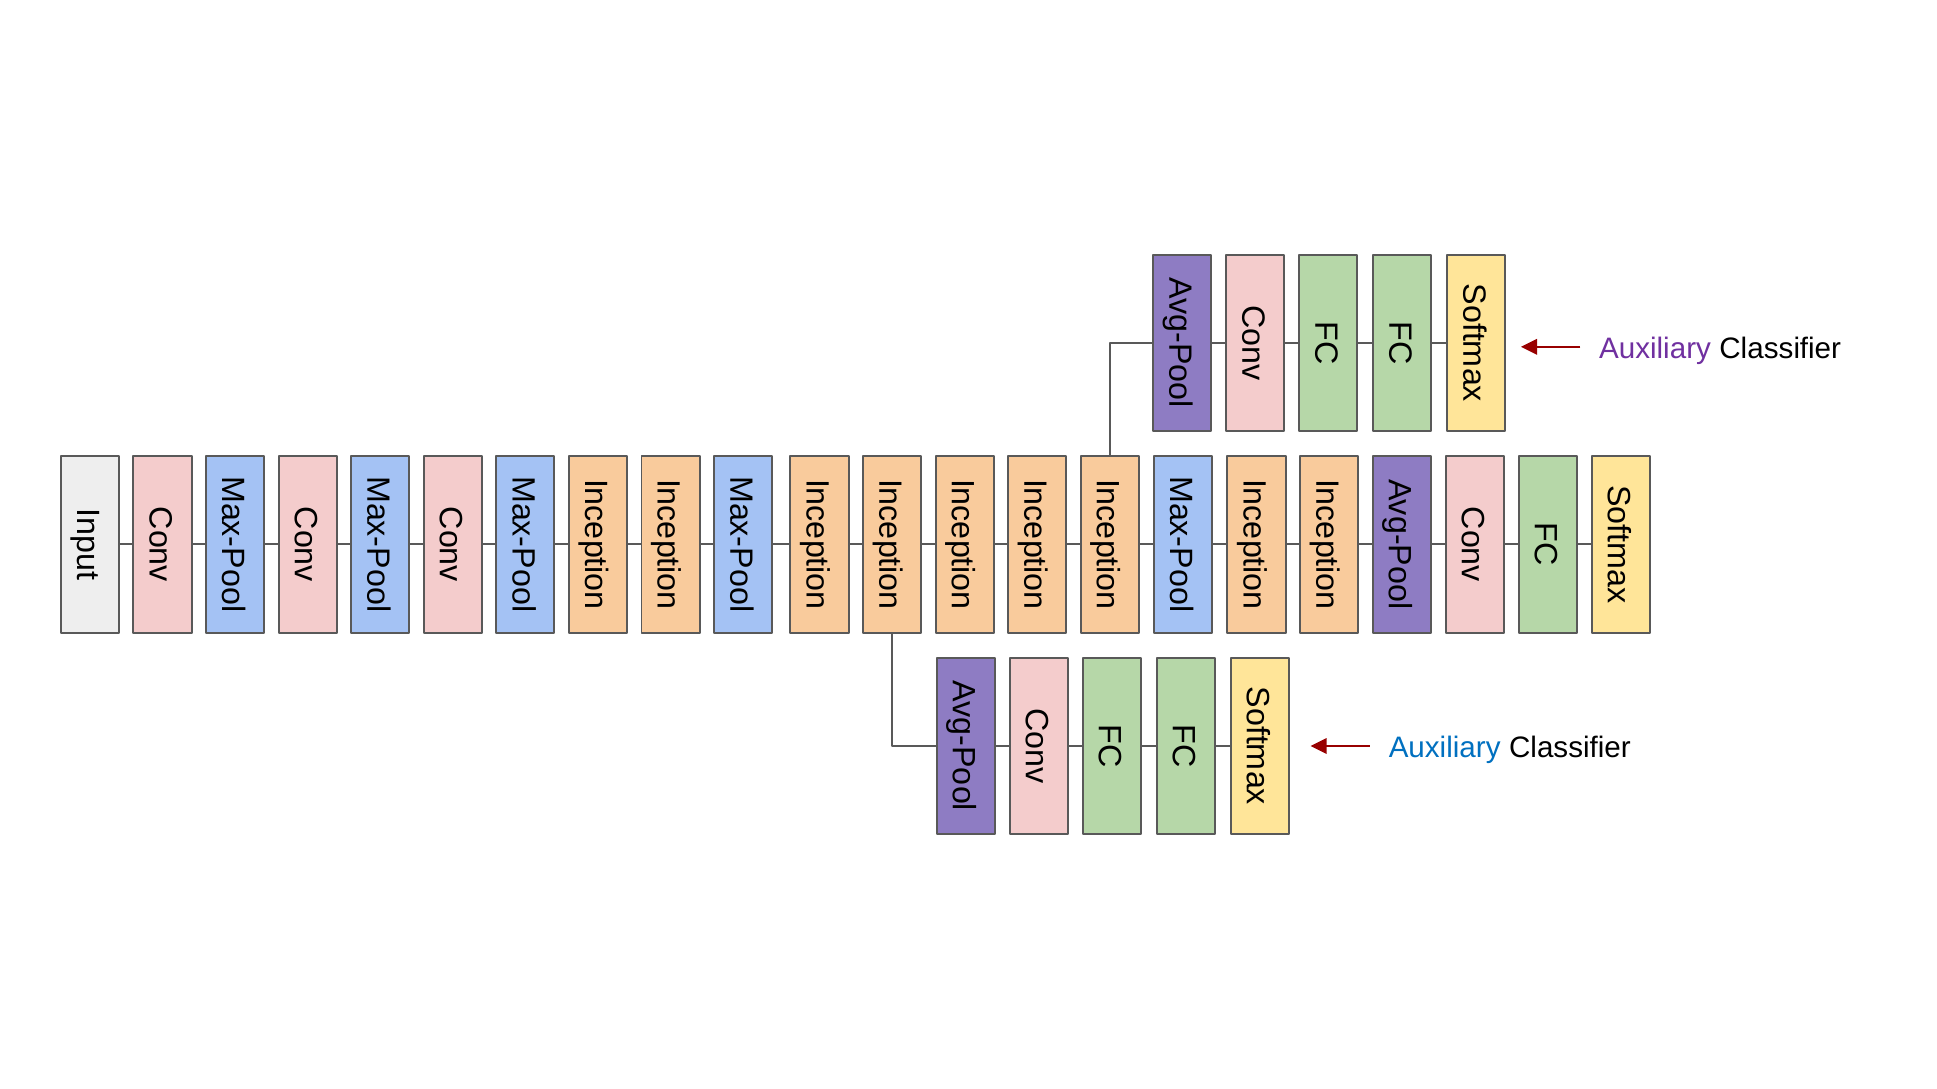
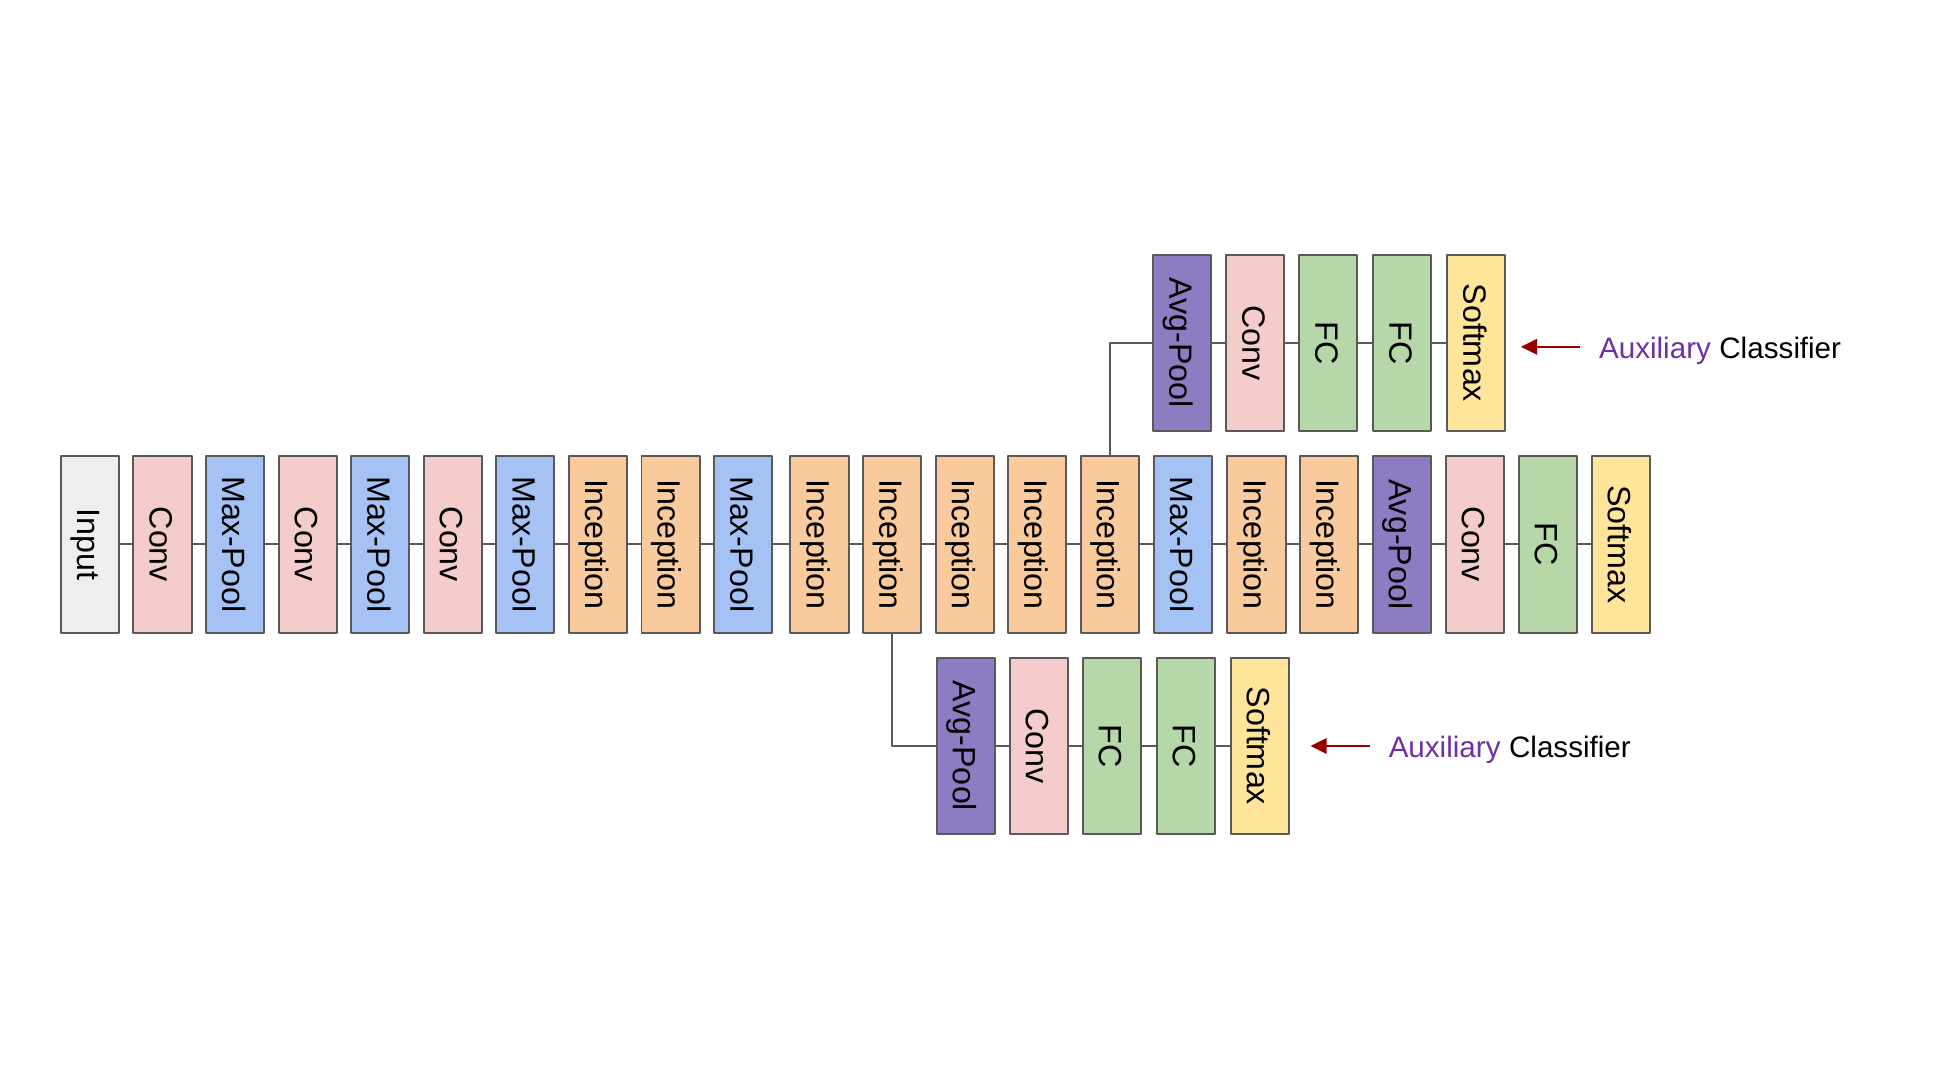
Auxiliary at (1445, 748) colour: blue -> purple
